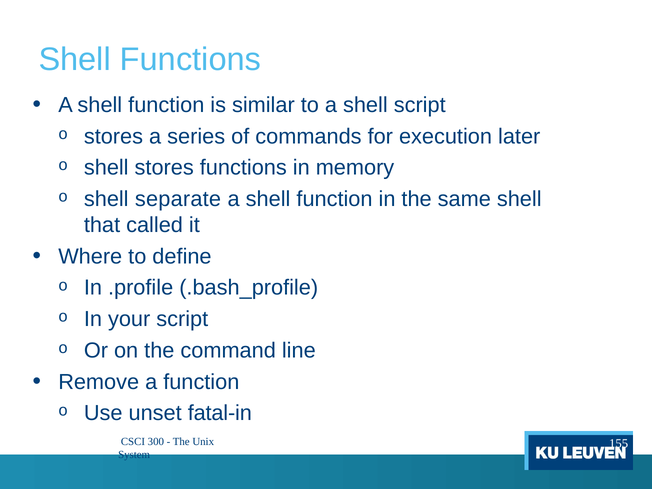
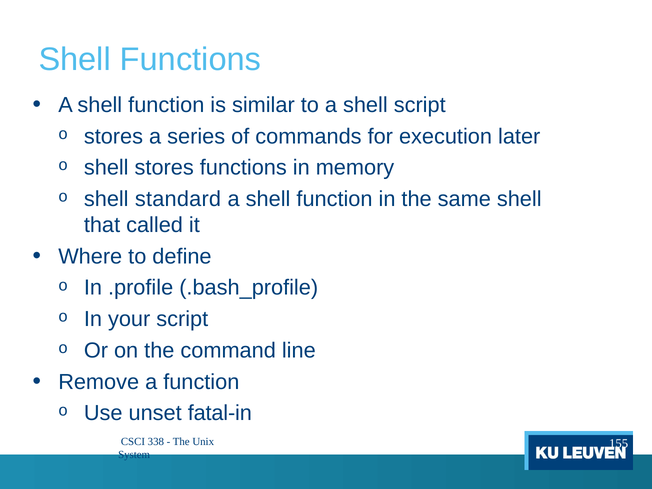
separate: separate -> standard
300: 300 -> 338
